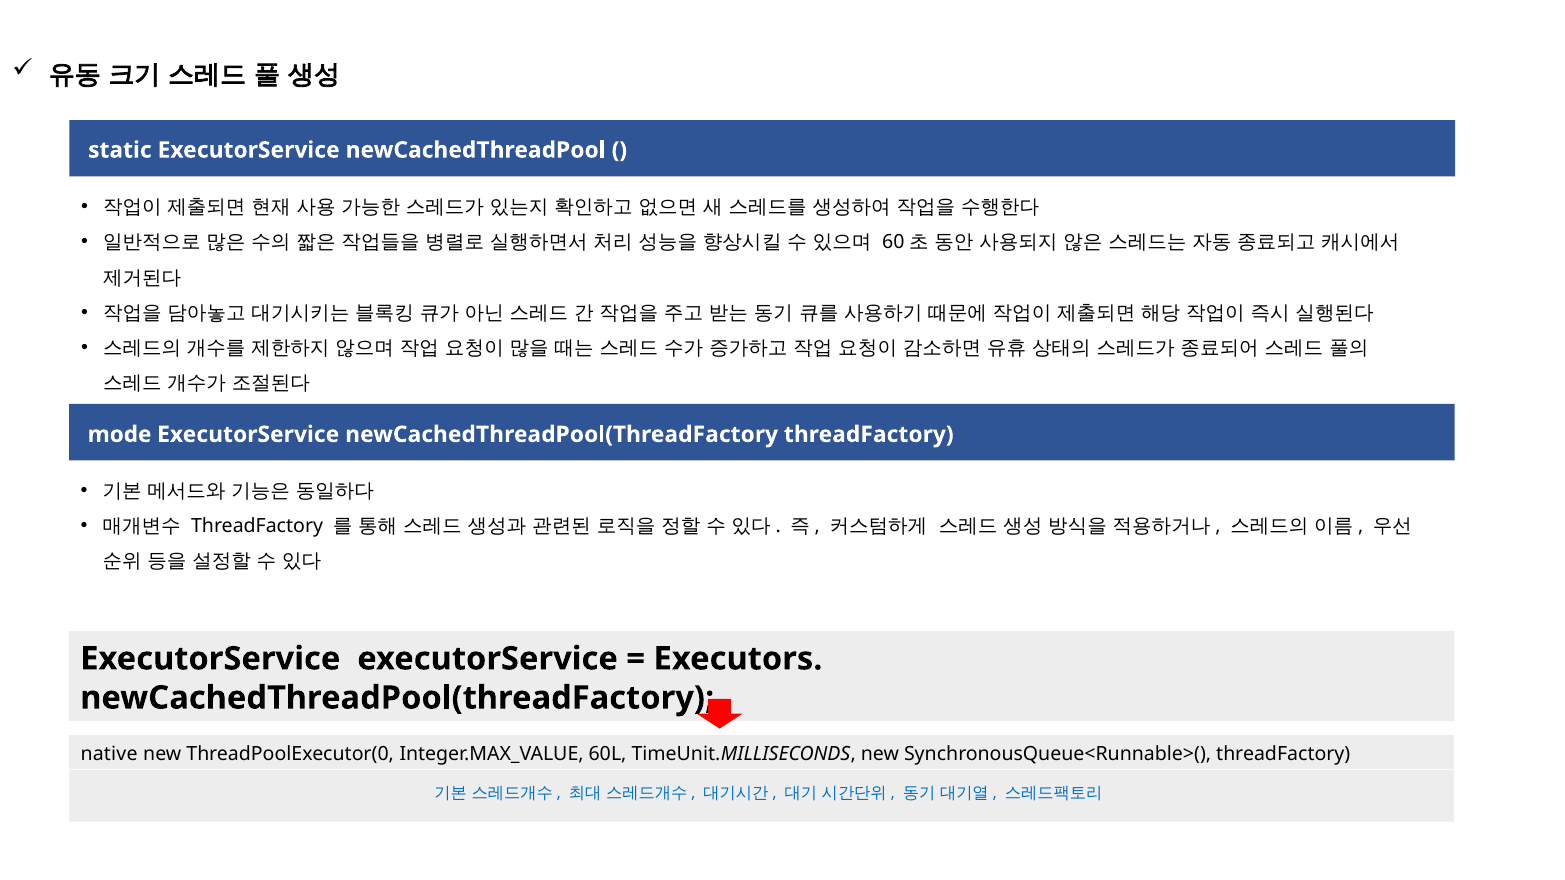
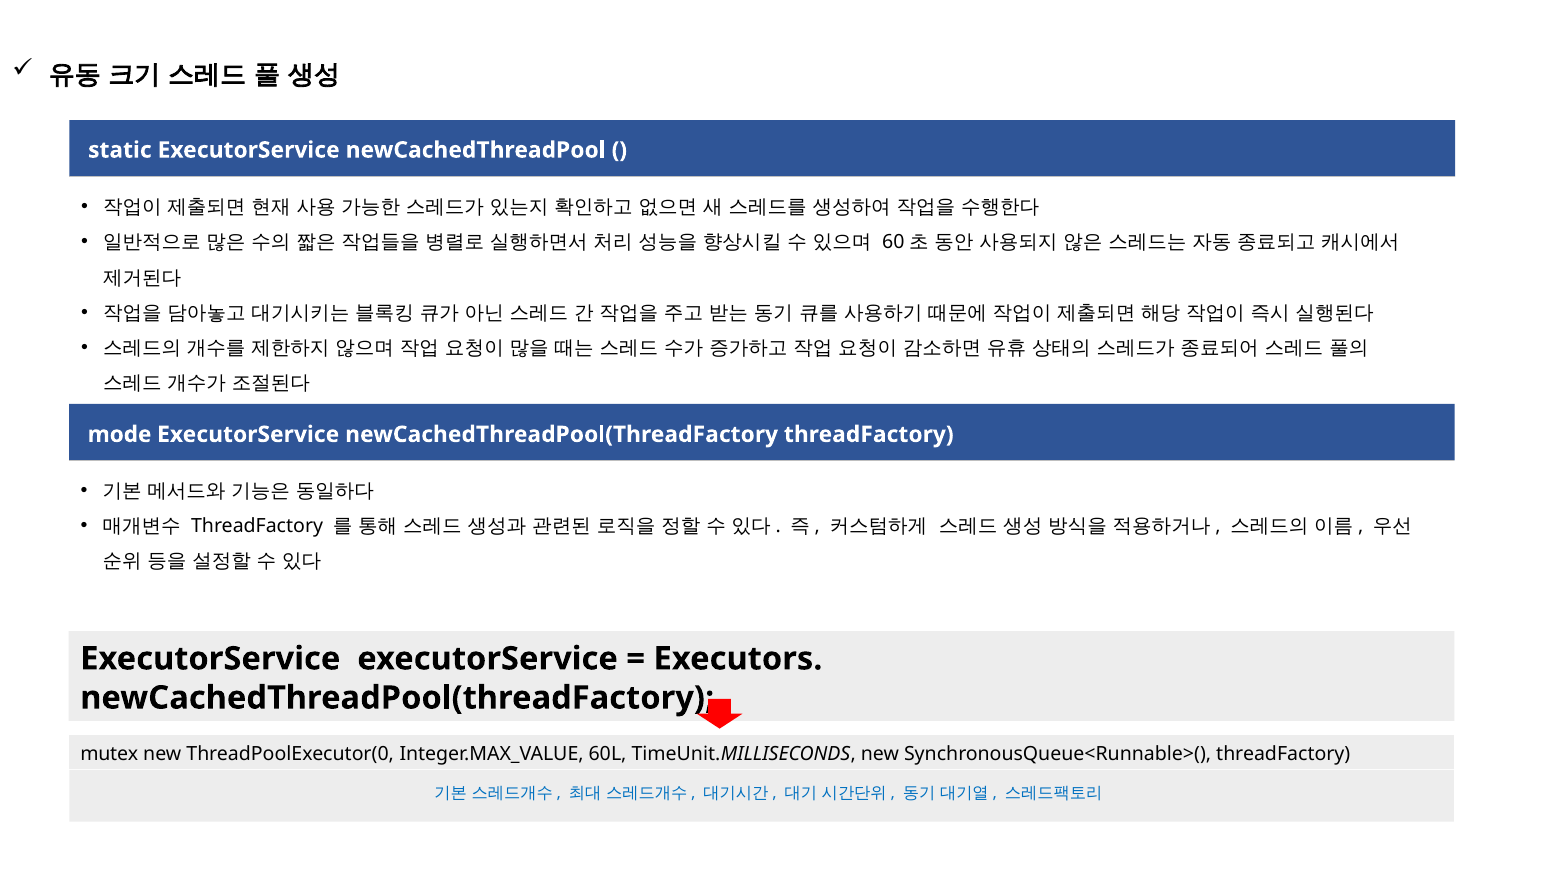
native: native -> mutex
